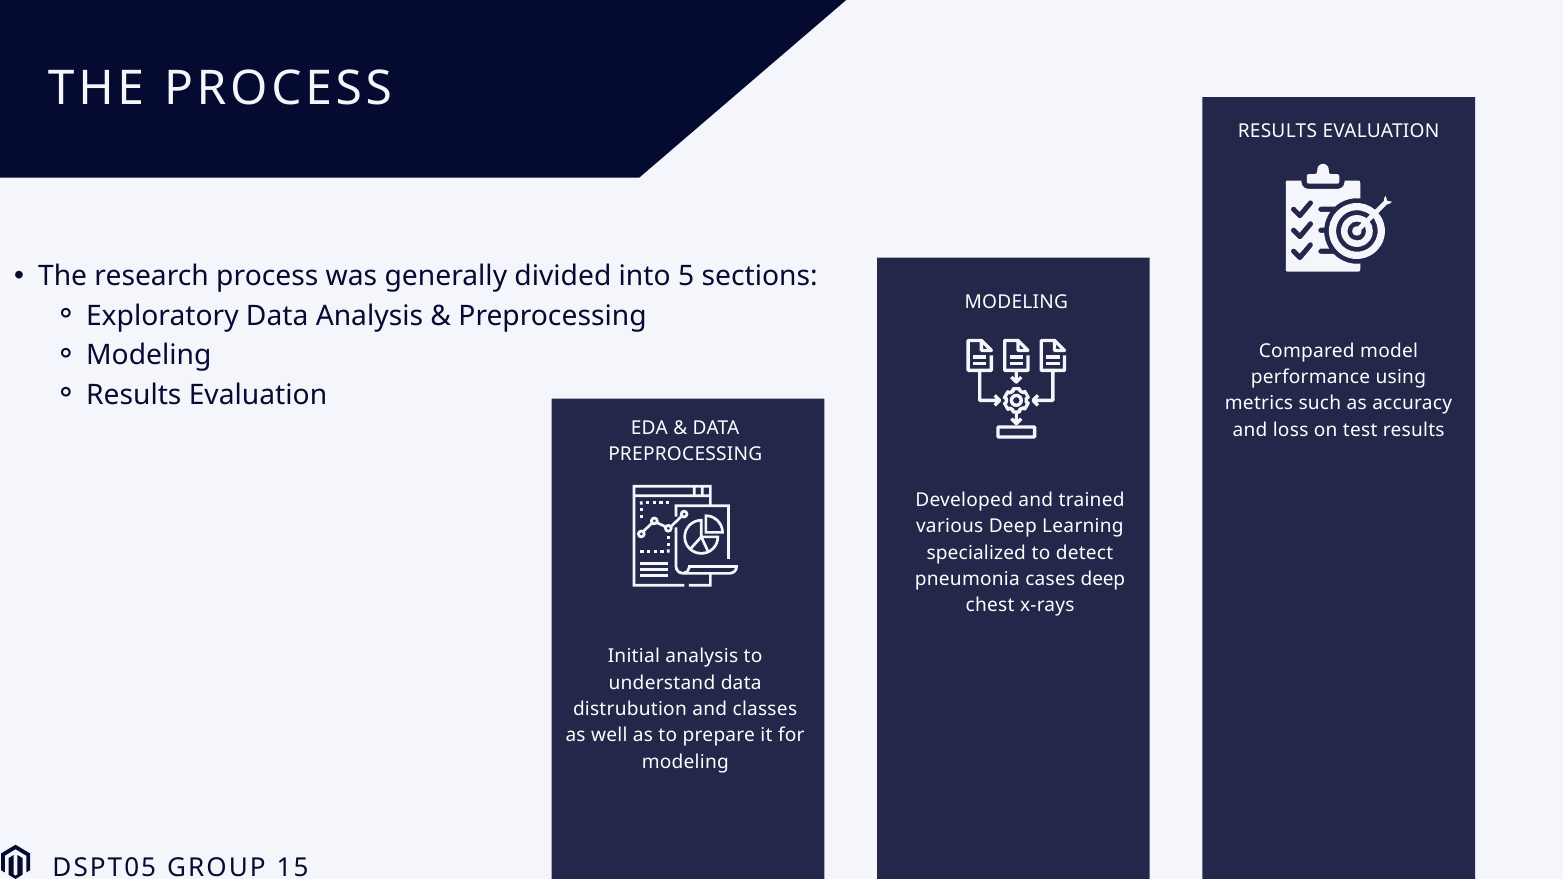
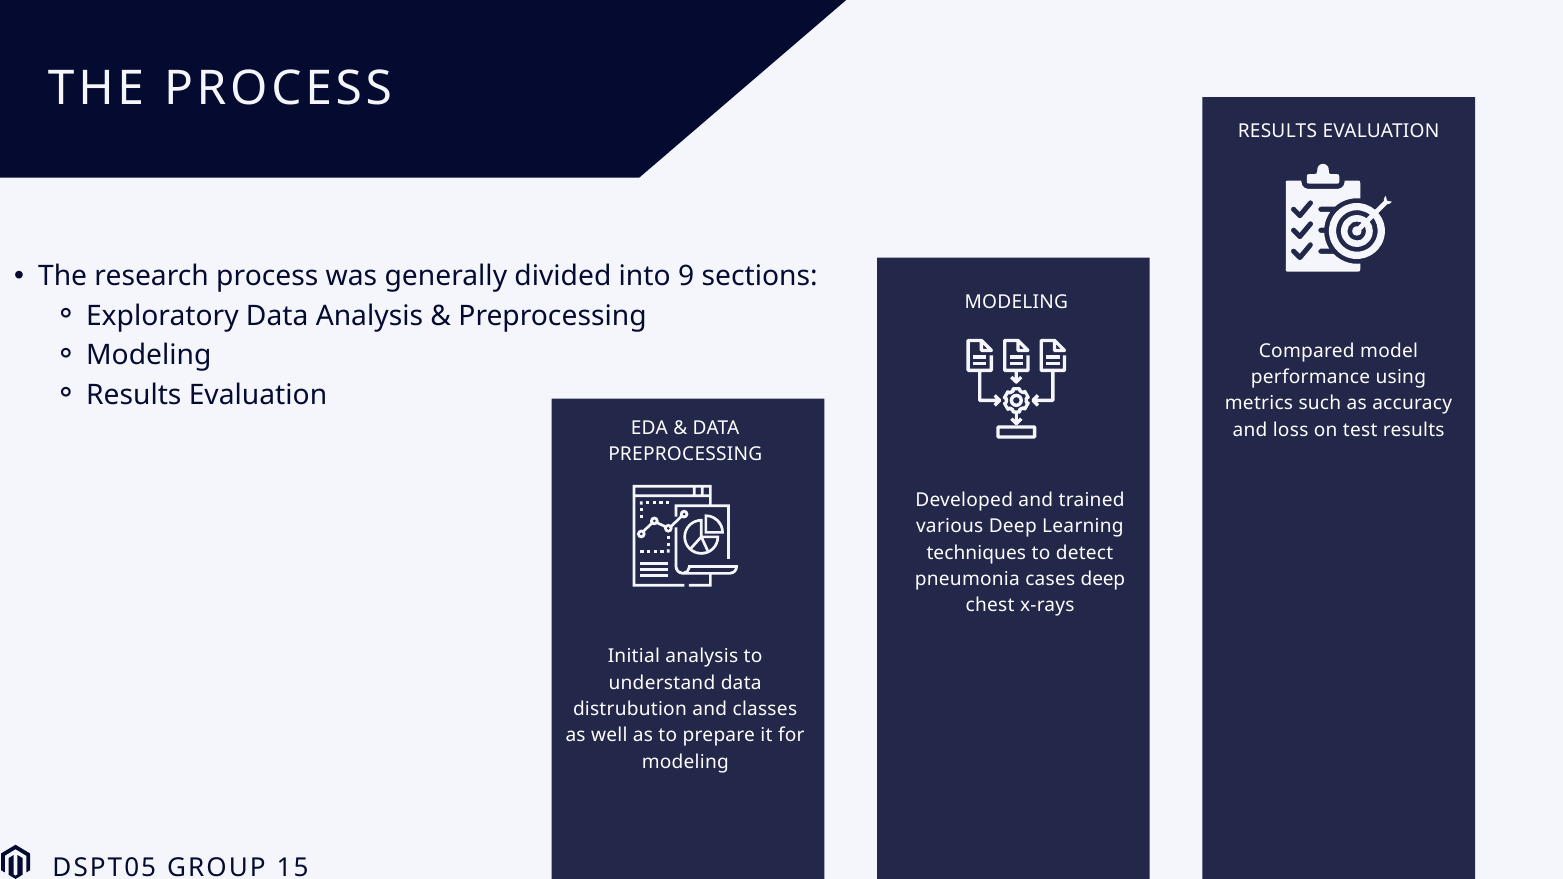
5: 5 -> 9
specialized: specialized -> techniques
